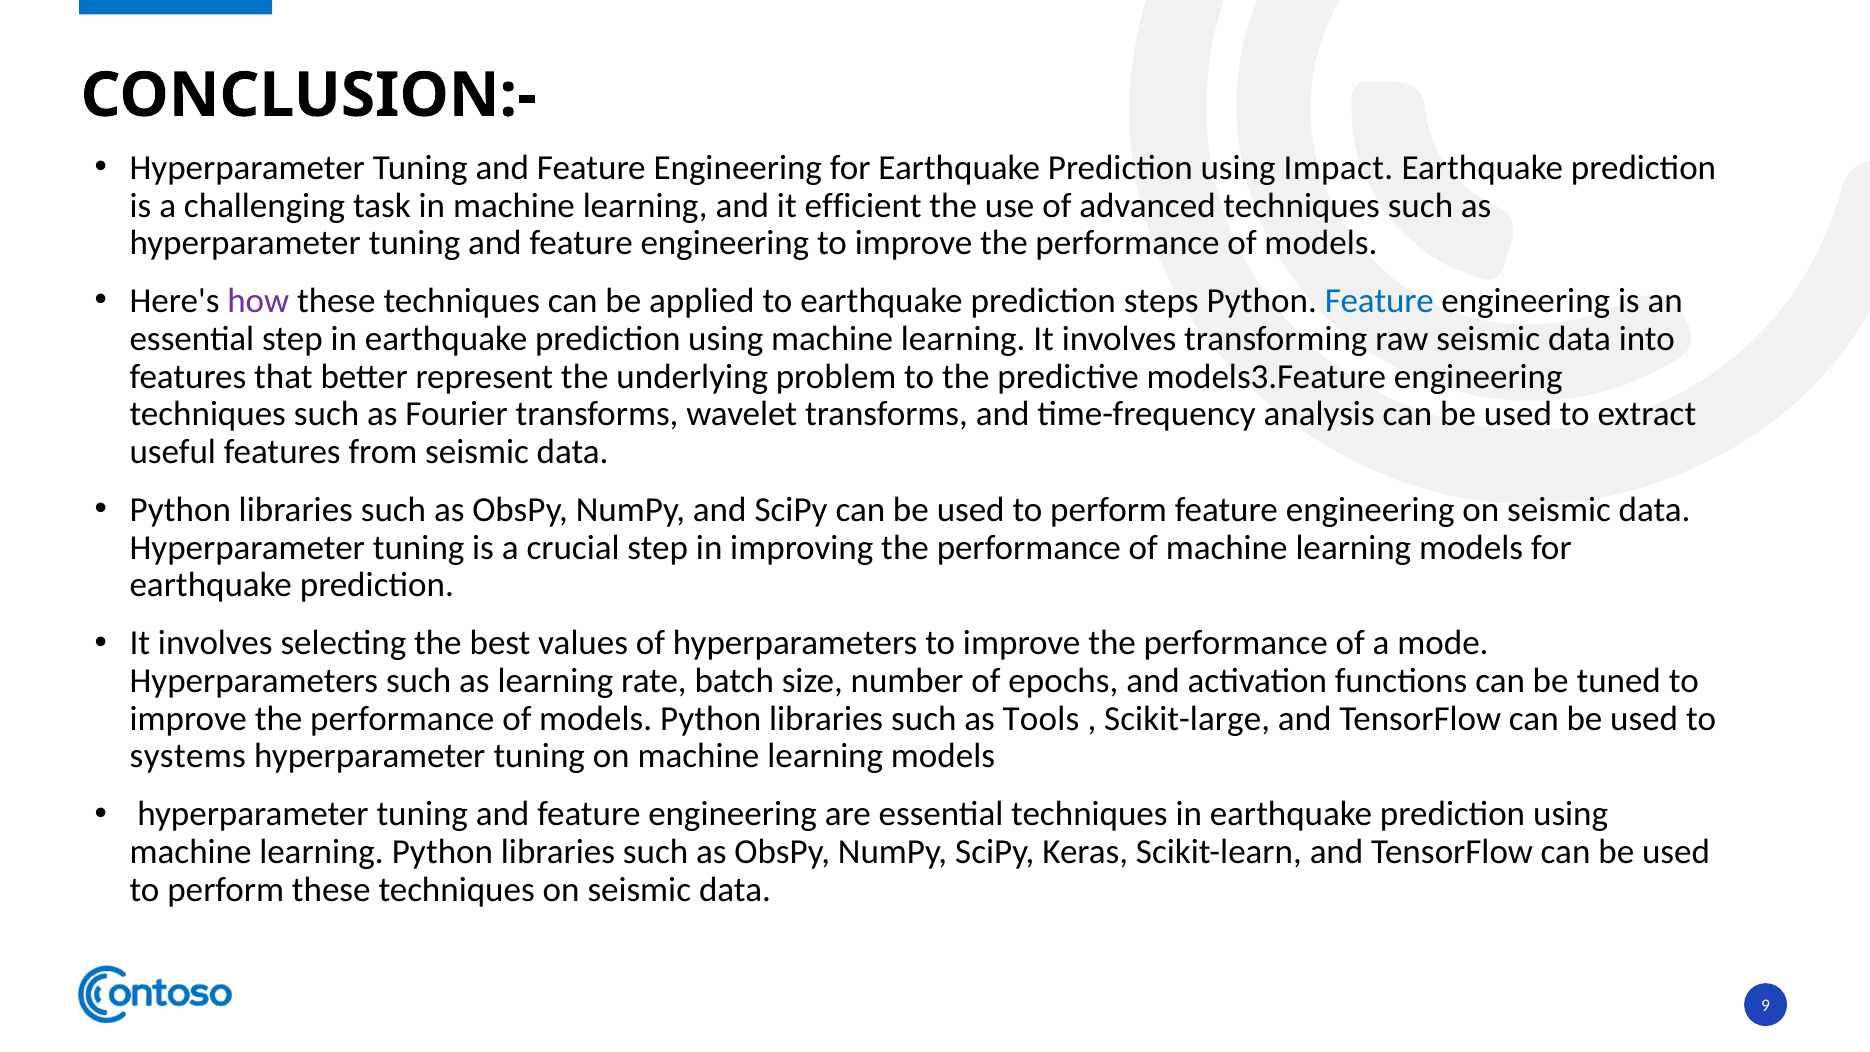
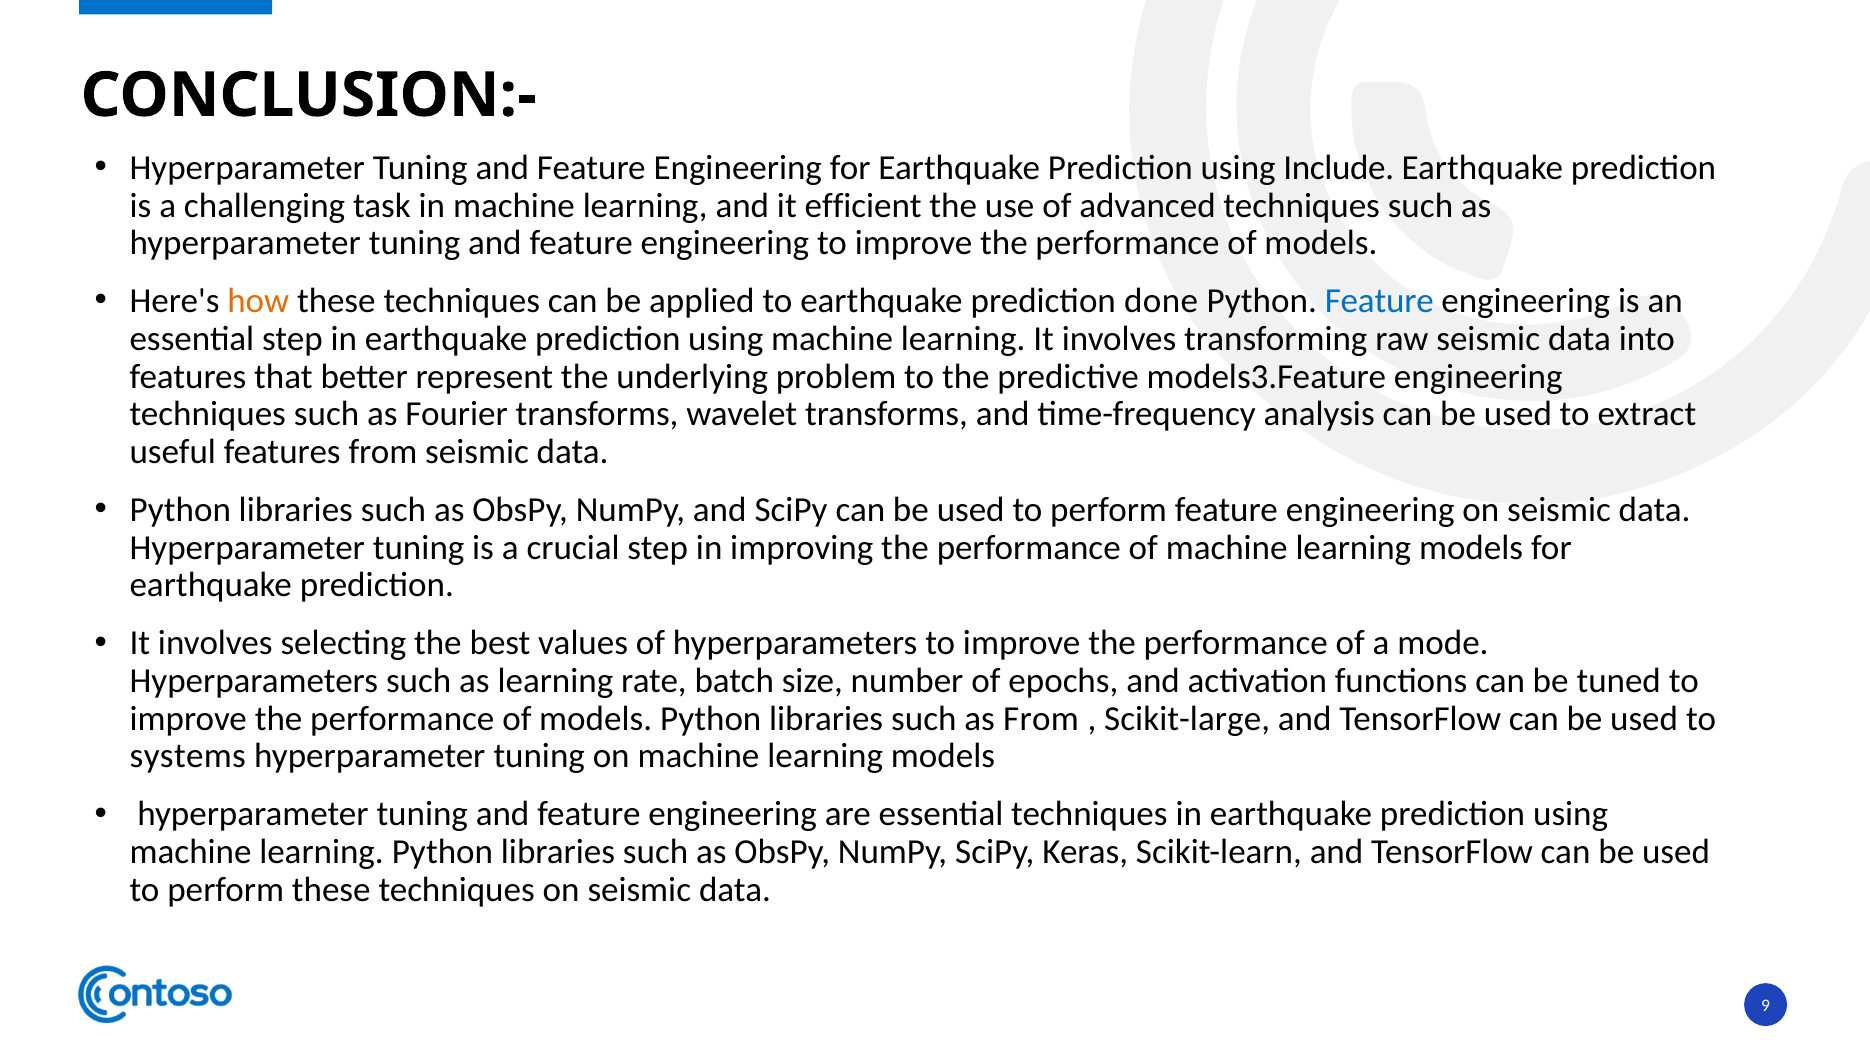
Impact: Impact -> Include
how colour: purple -> orange
steps: steps -> done
as Tools: Tools -> From
